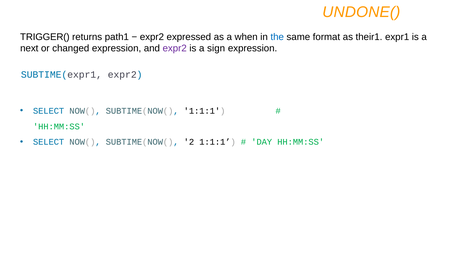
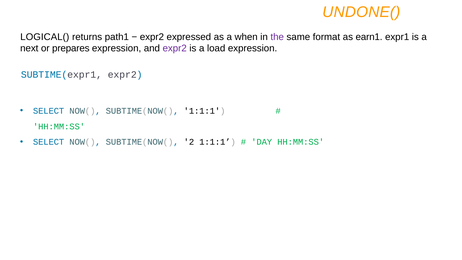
TRIGGER(: TRIGGER( -> LOGICAL(
the colour: blue -> purple
their1: their1 -> earn1
changed: changed -> prepares
sign: sign -> load
